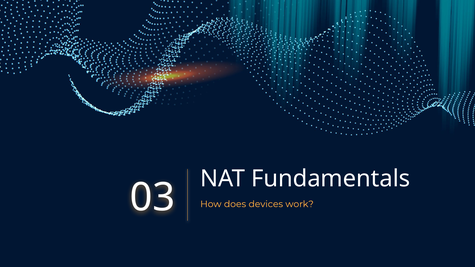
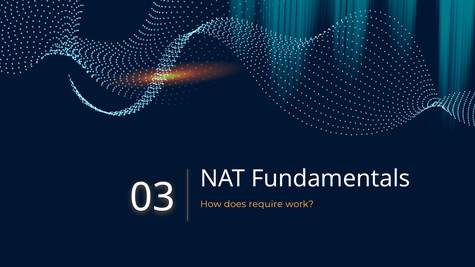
devices: devices -> require
